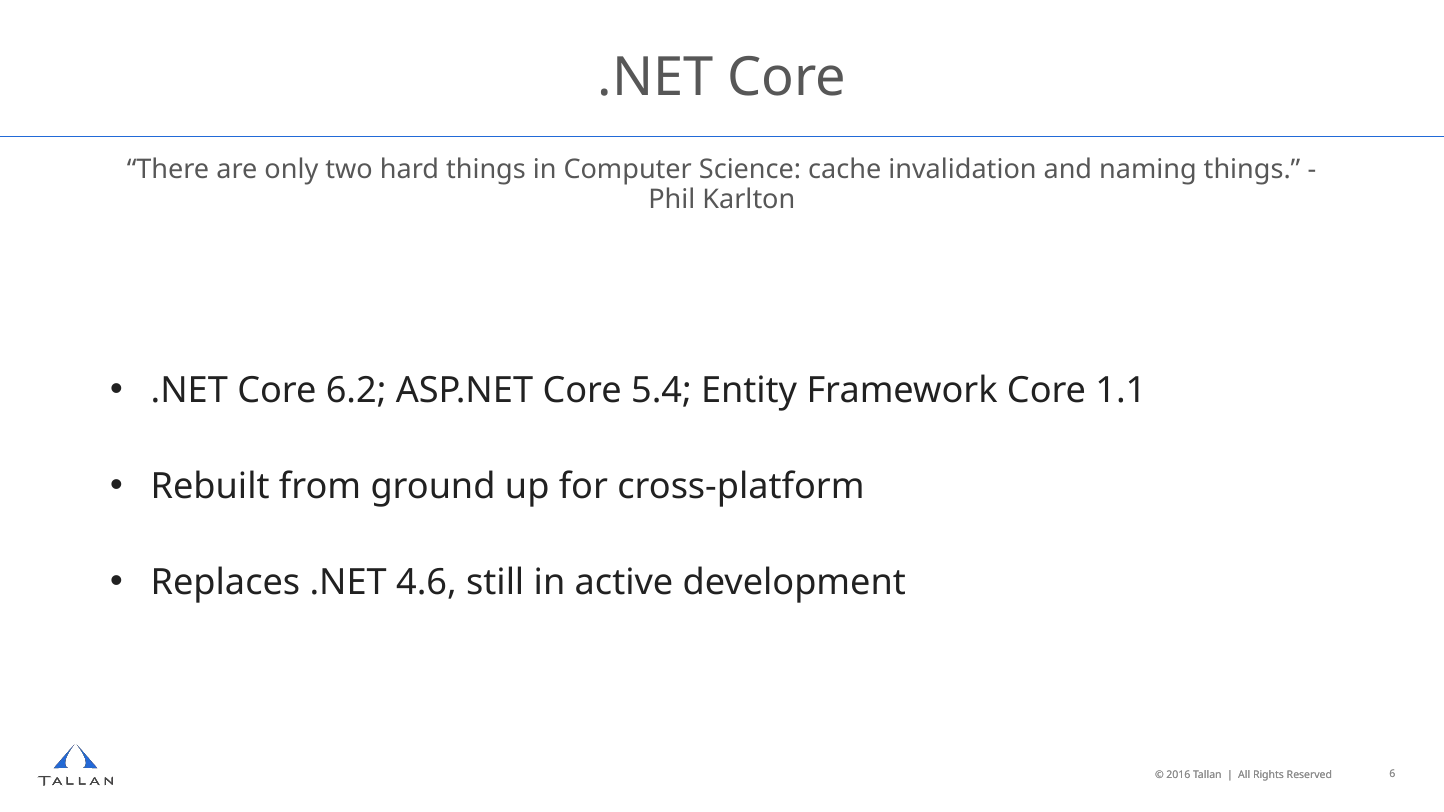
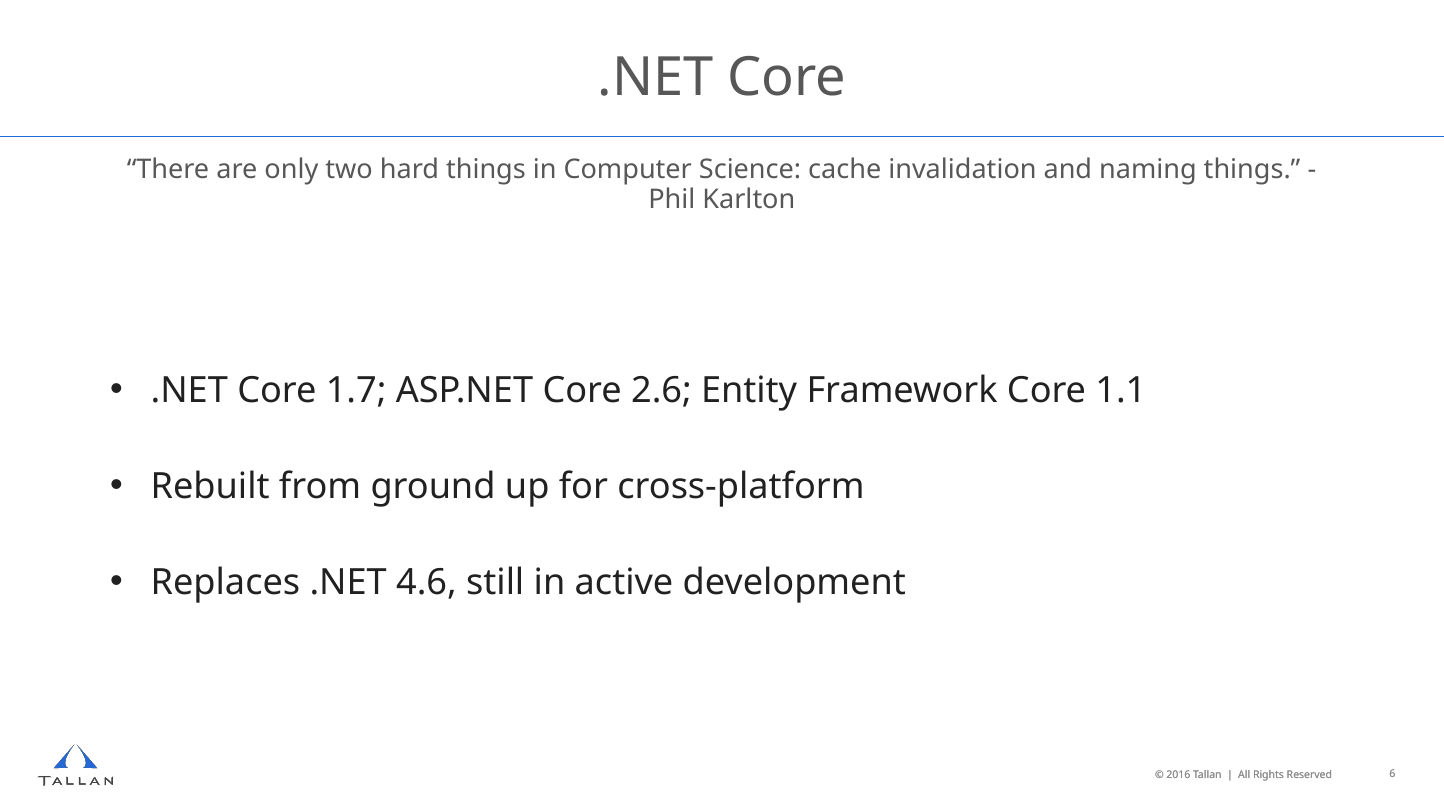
6.2: 6.2 -> 1.7
5.4: 5.4 -> 2.6
